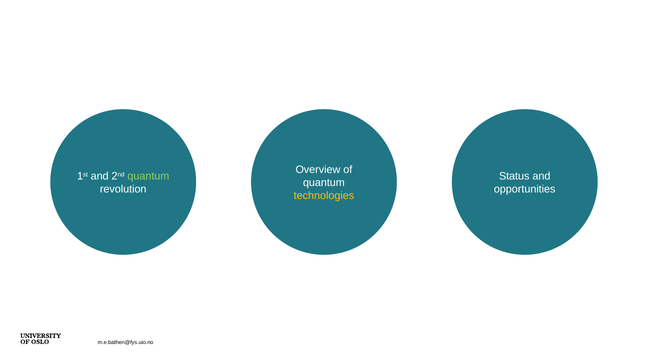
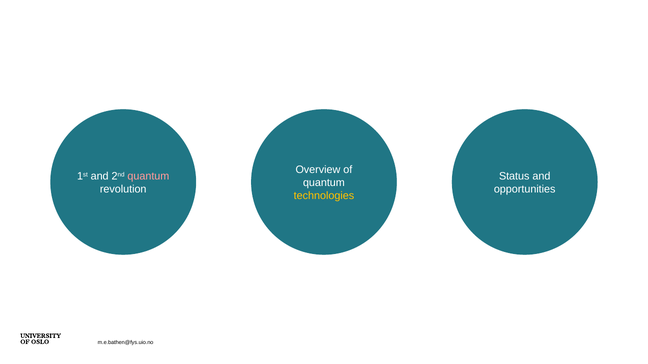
quantum at (148, 176) colour: light green -> pink
